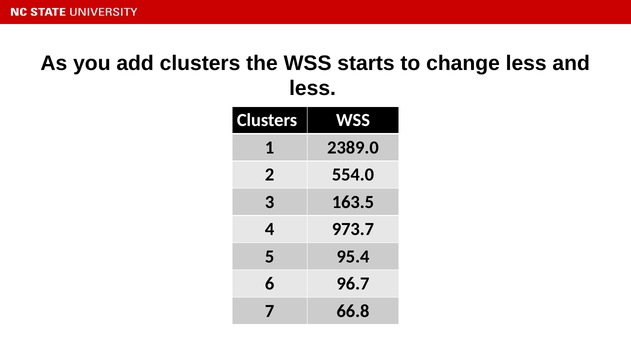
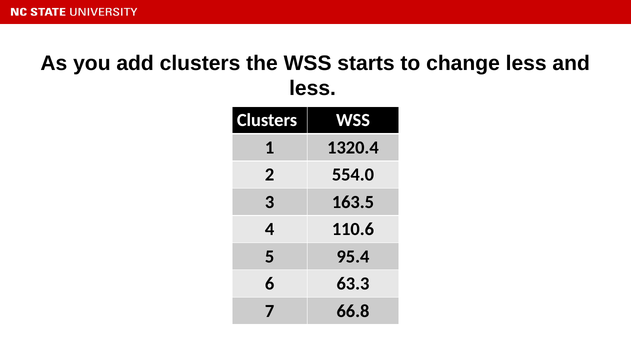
2389.0: 2389.0 -> 1320.4
973.7: 973.7 -> 110.6
96.7: 96.7 -> 63.3
